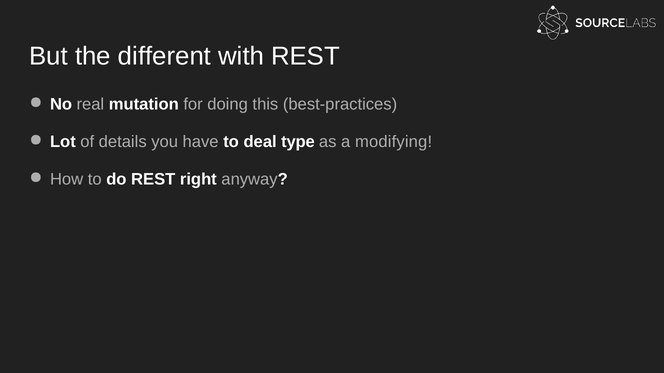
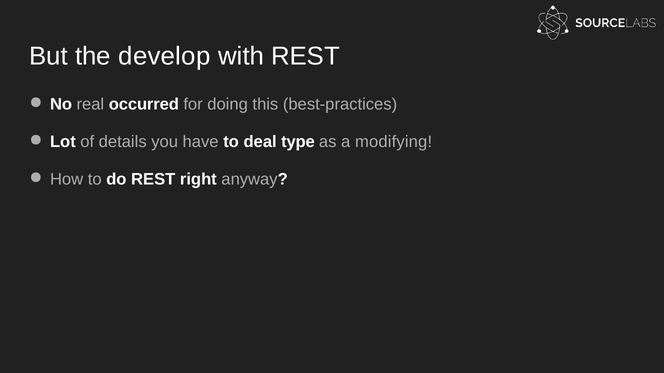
different: different -> develop
mutation: mutation -> occurred
